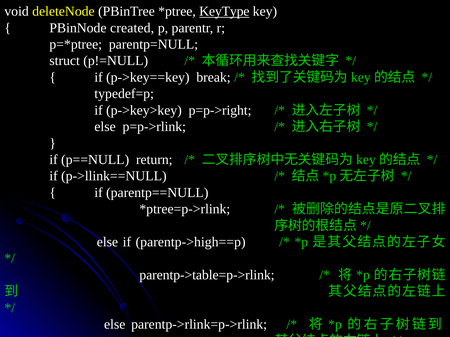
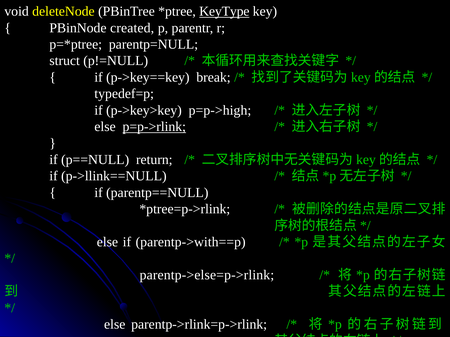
p=p->right: p=p->right -> p=p->high
p=p->rlink underline: none -> present
parentp->high==p: parentp->high==p -> parentp->with==p
parentp->table=p->rlink: parentp->table=p->rlink -> parentp->else=p->rlink
